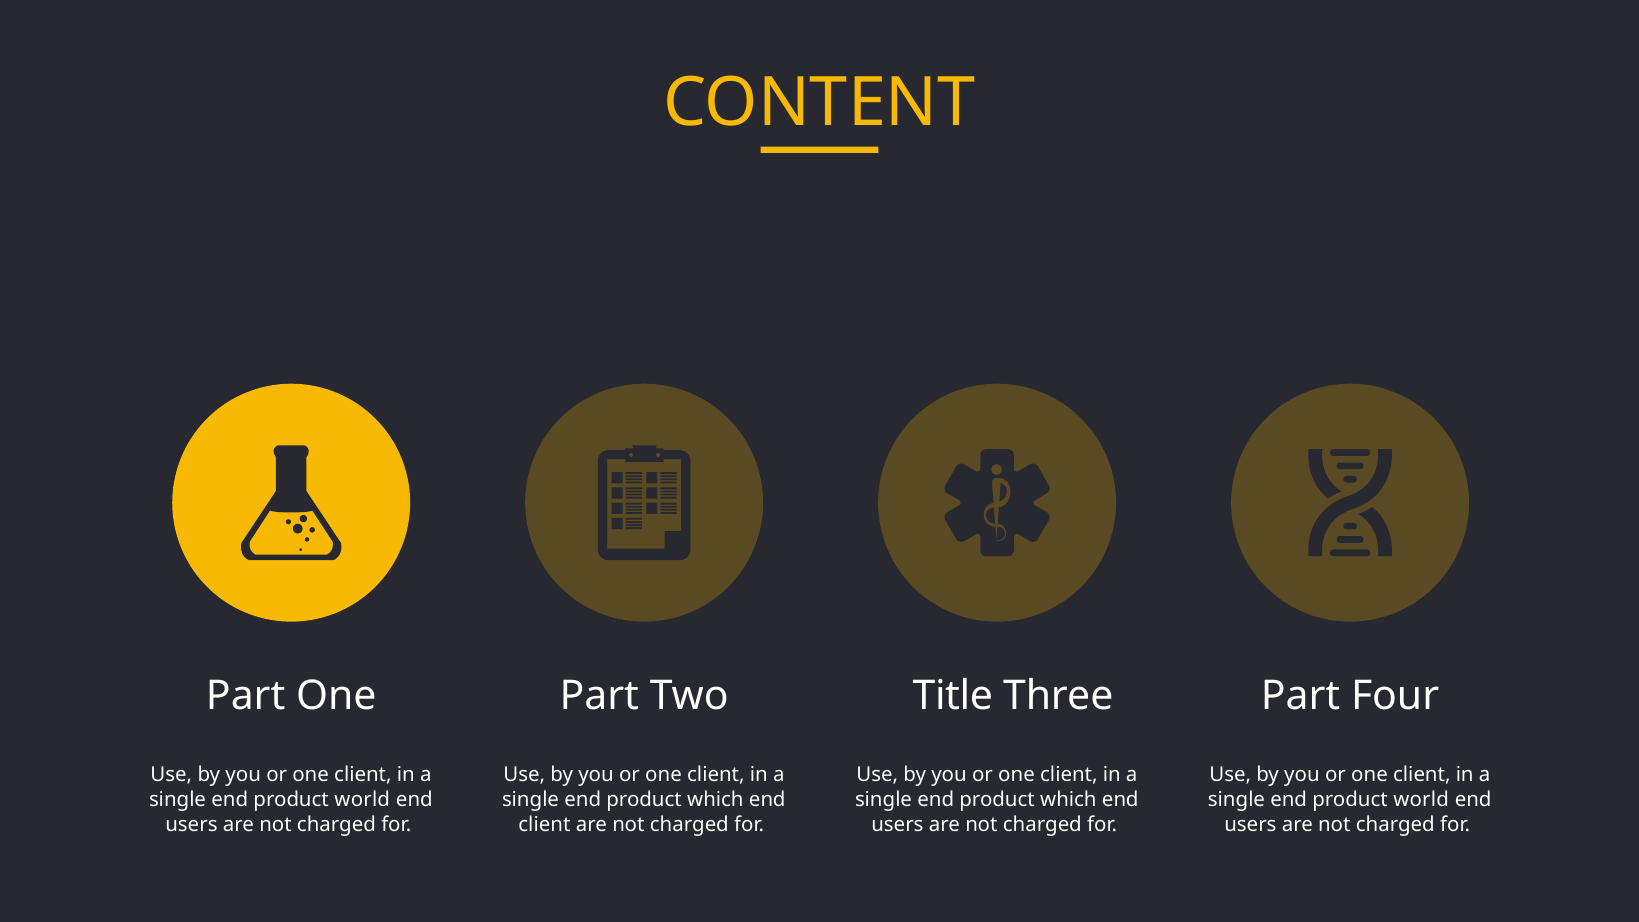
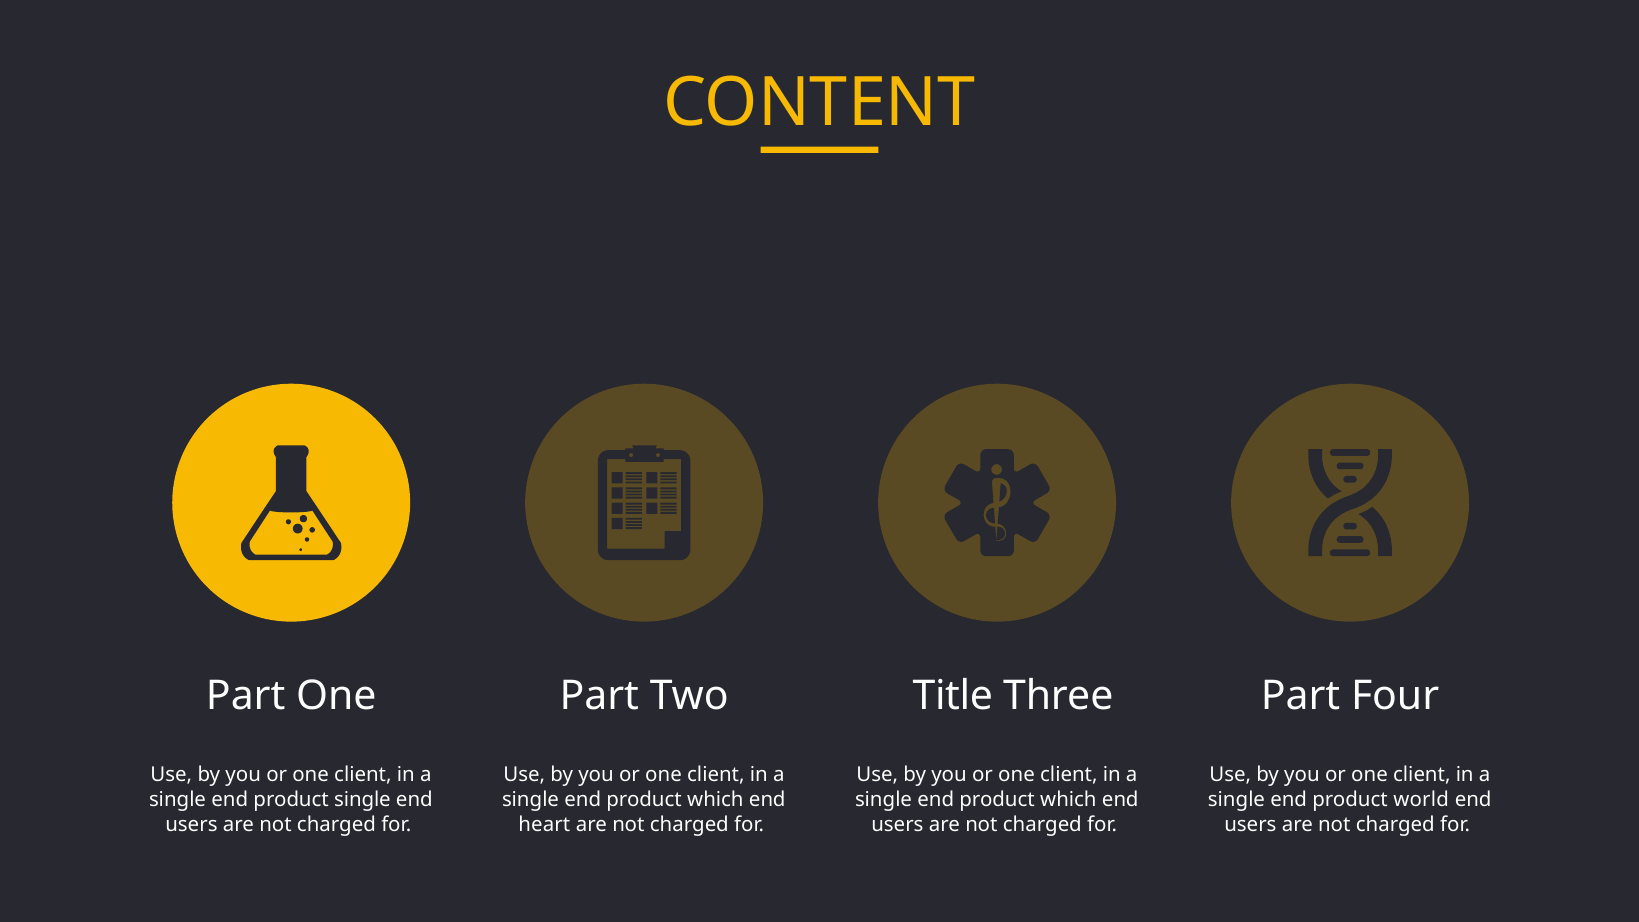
world at (362, 800): world -> single
client at (544, 824): client -> heart
